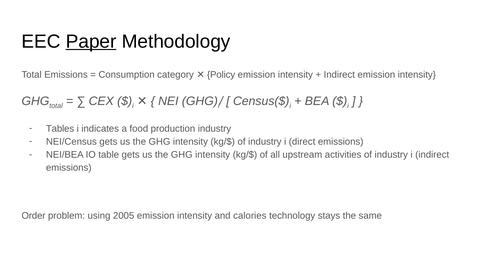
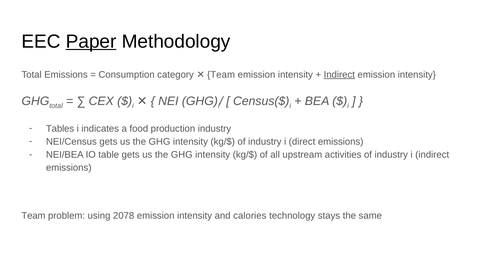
category Policy: Policy -> Team
Indirect at (339, 75) underline: none -> present
Order at (33, 216): Order -> Team
2005: 2005 -> 2078
